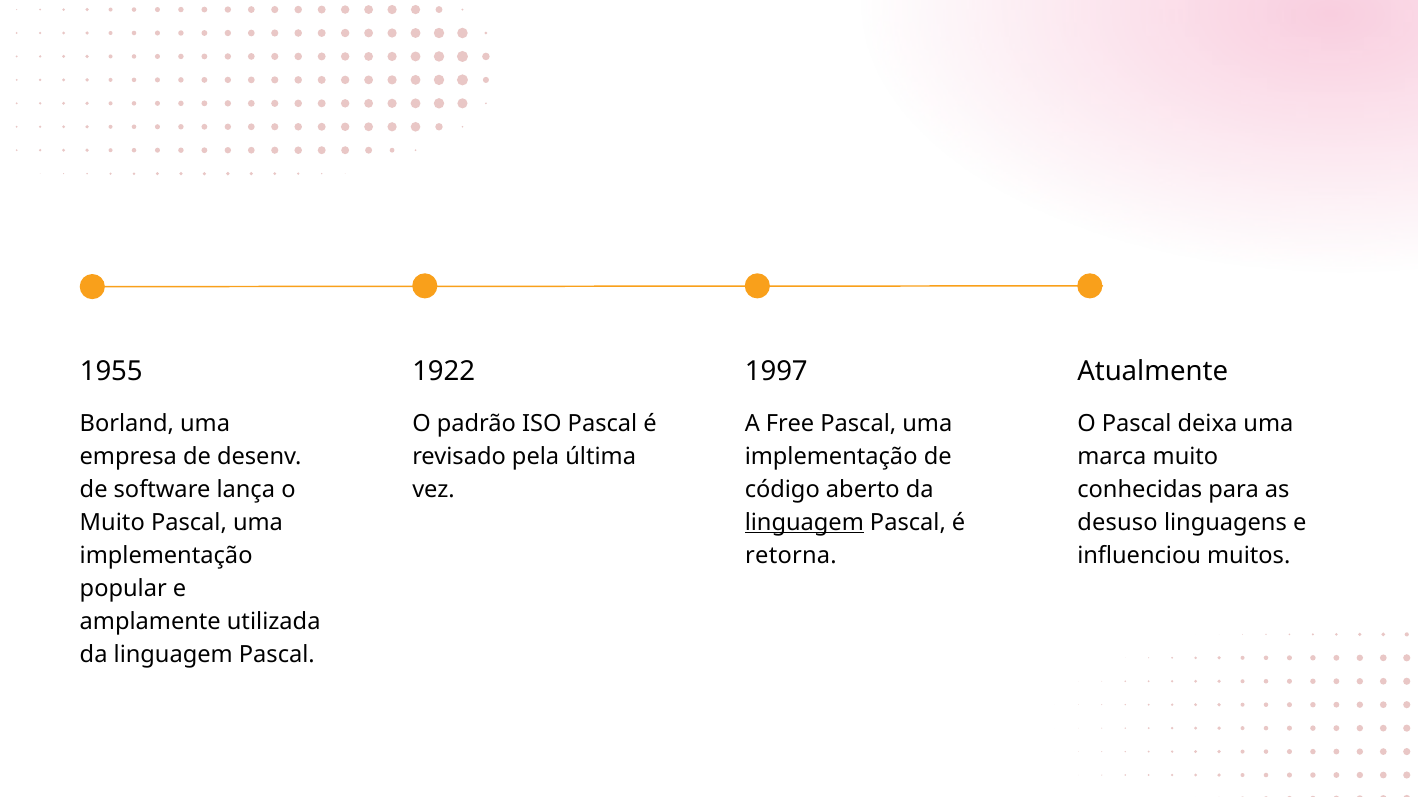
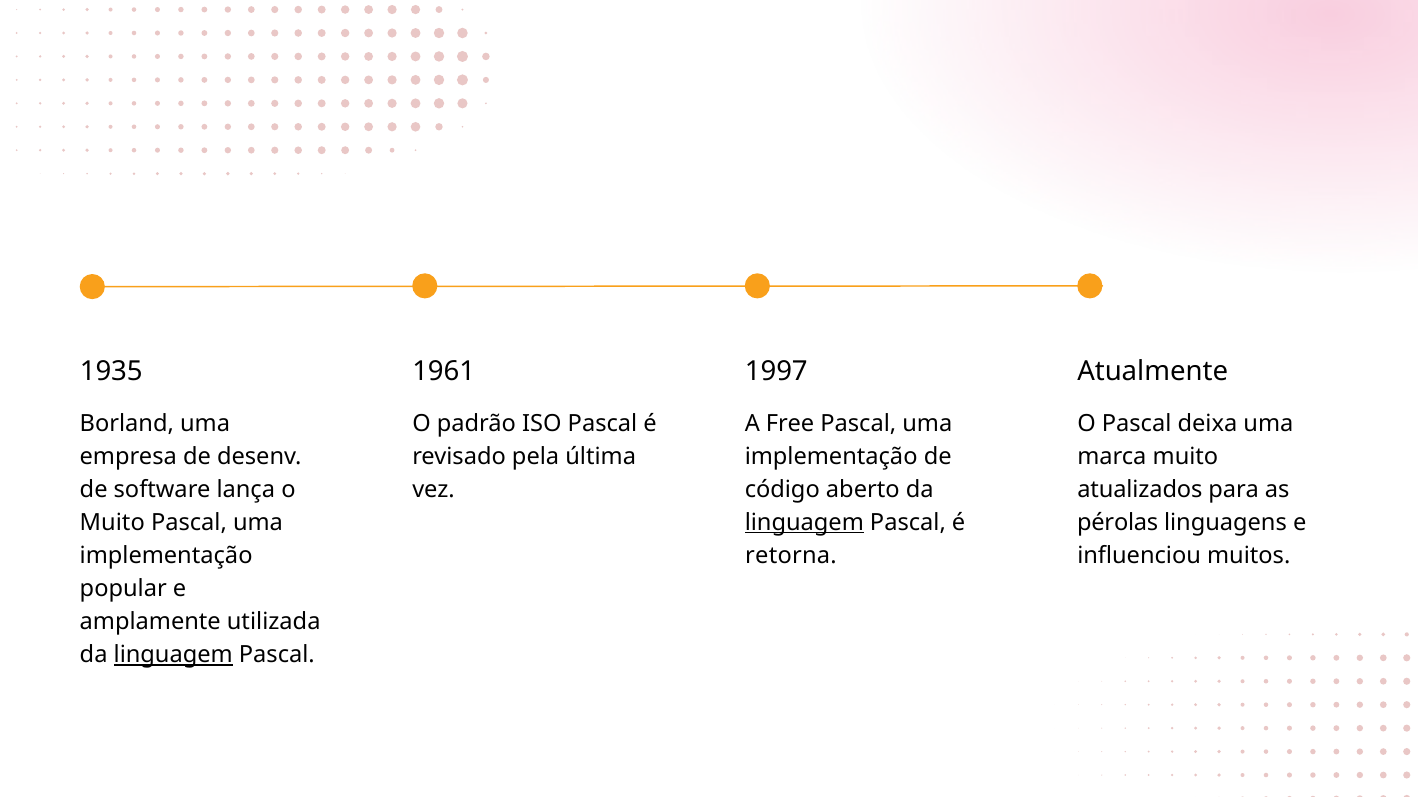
1955: 1955 -> 1935
1922: 1922 -> 1961
conhecidas: conhecidas -> atualizados
desuso: desuso -> pérolas
linguagem at (173, 655) underline: none -> present
